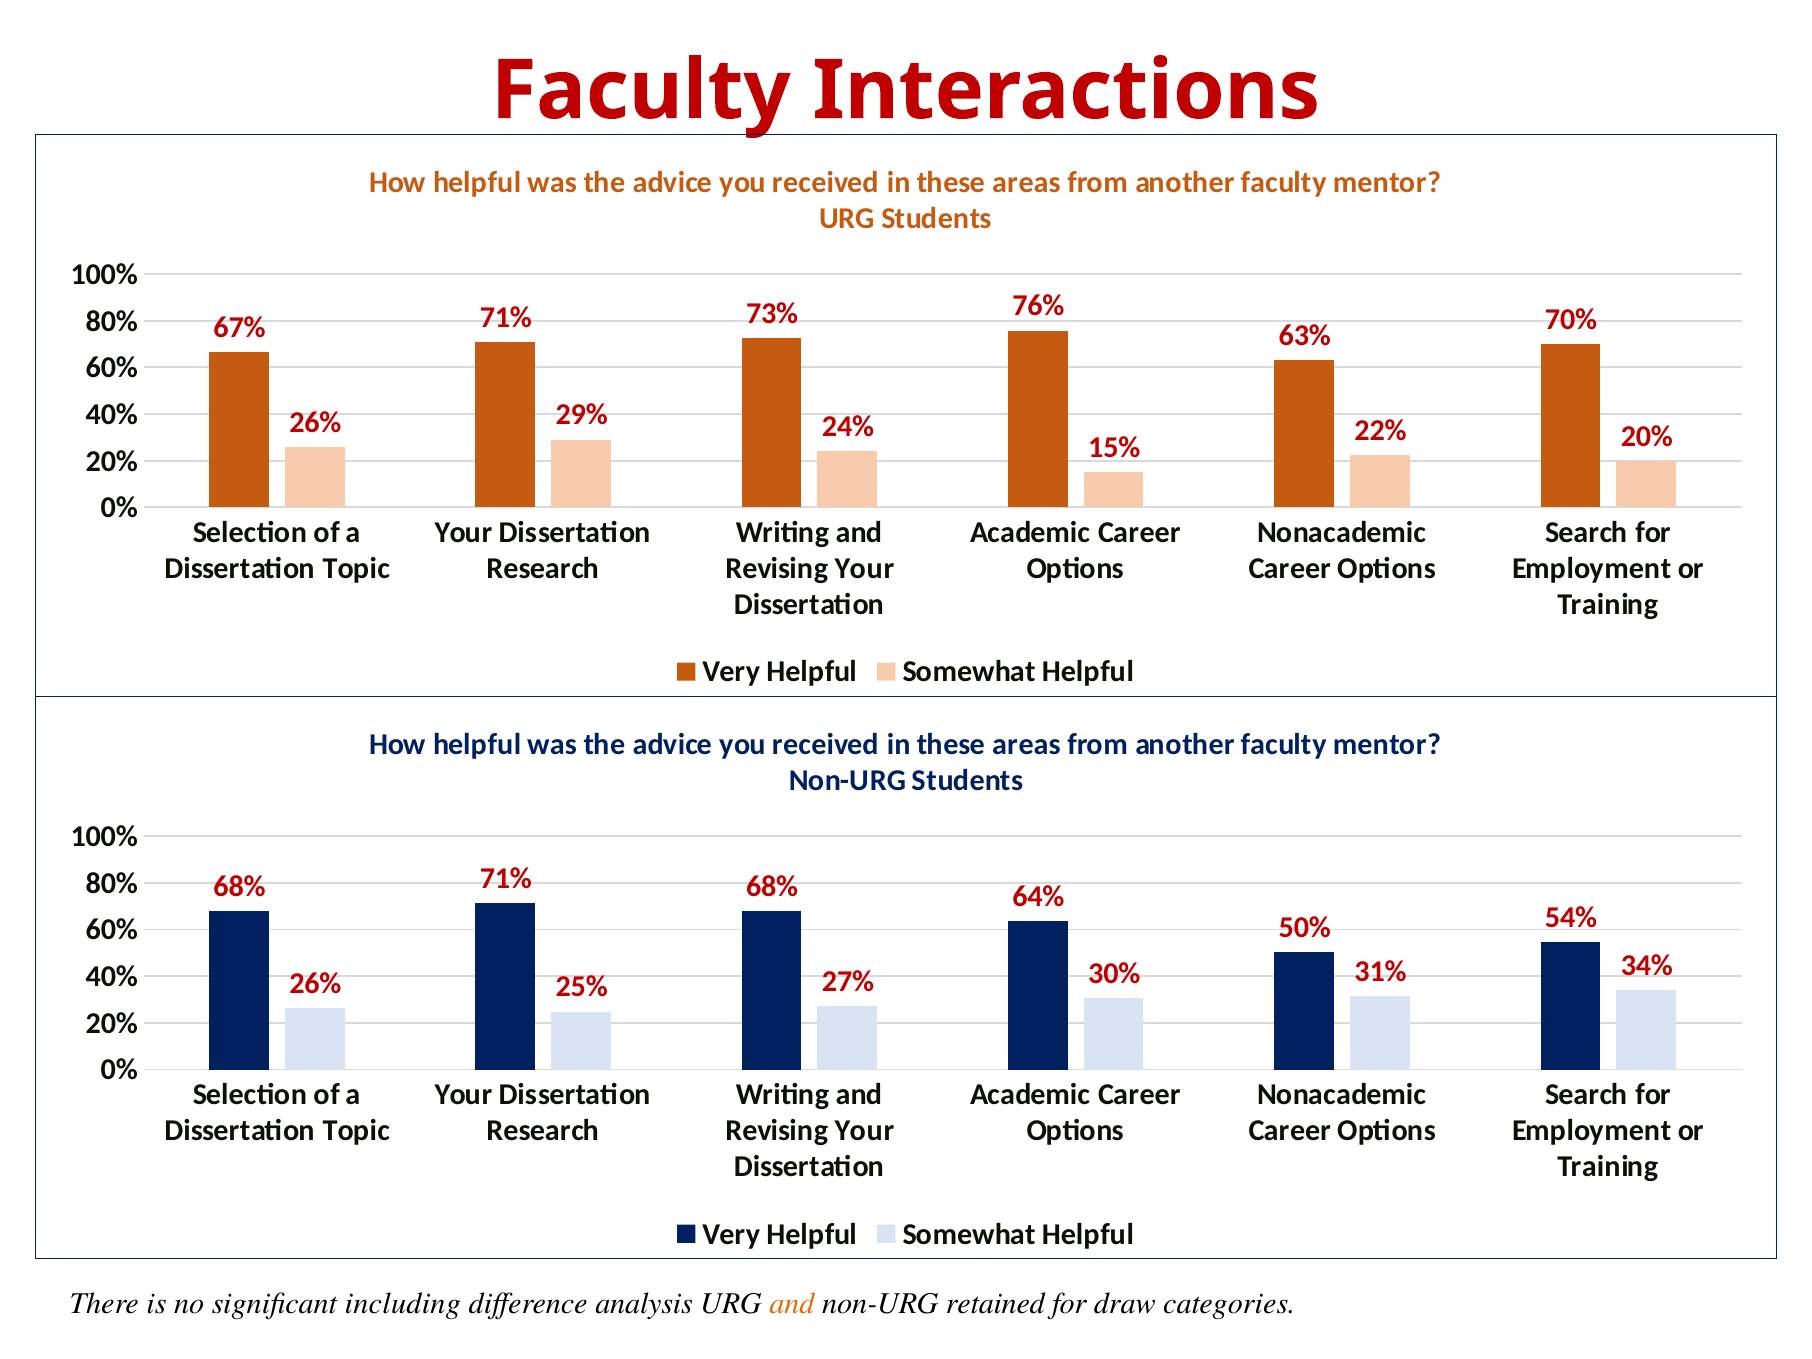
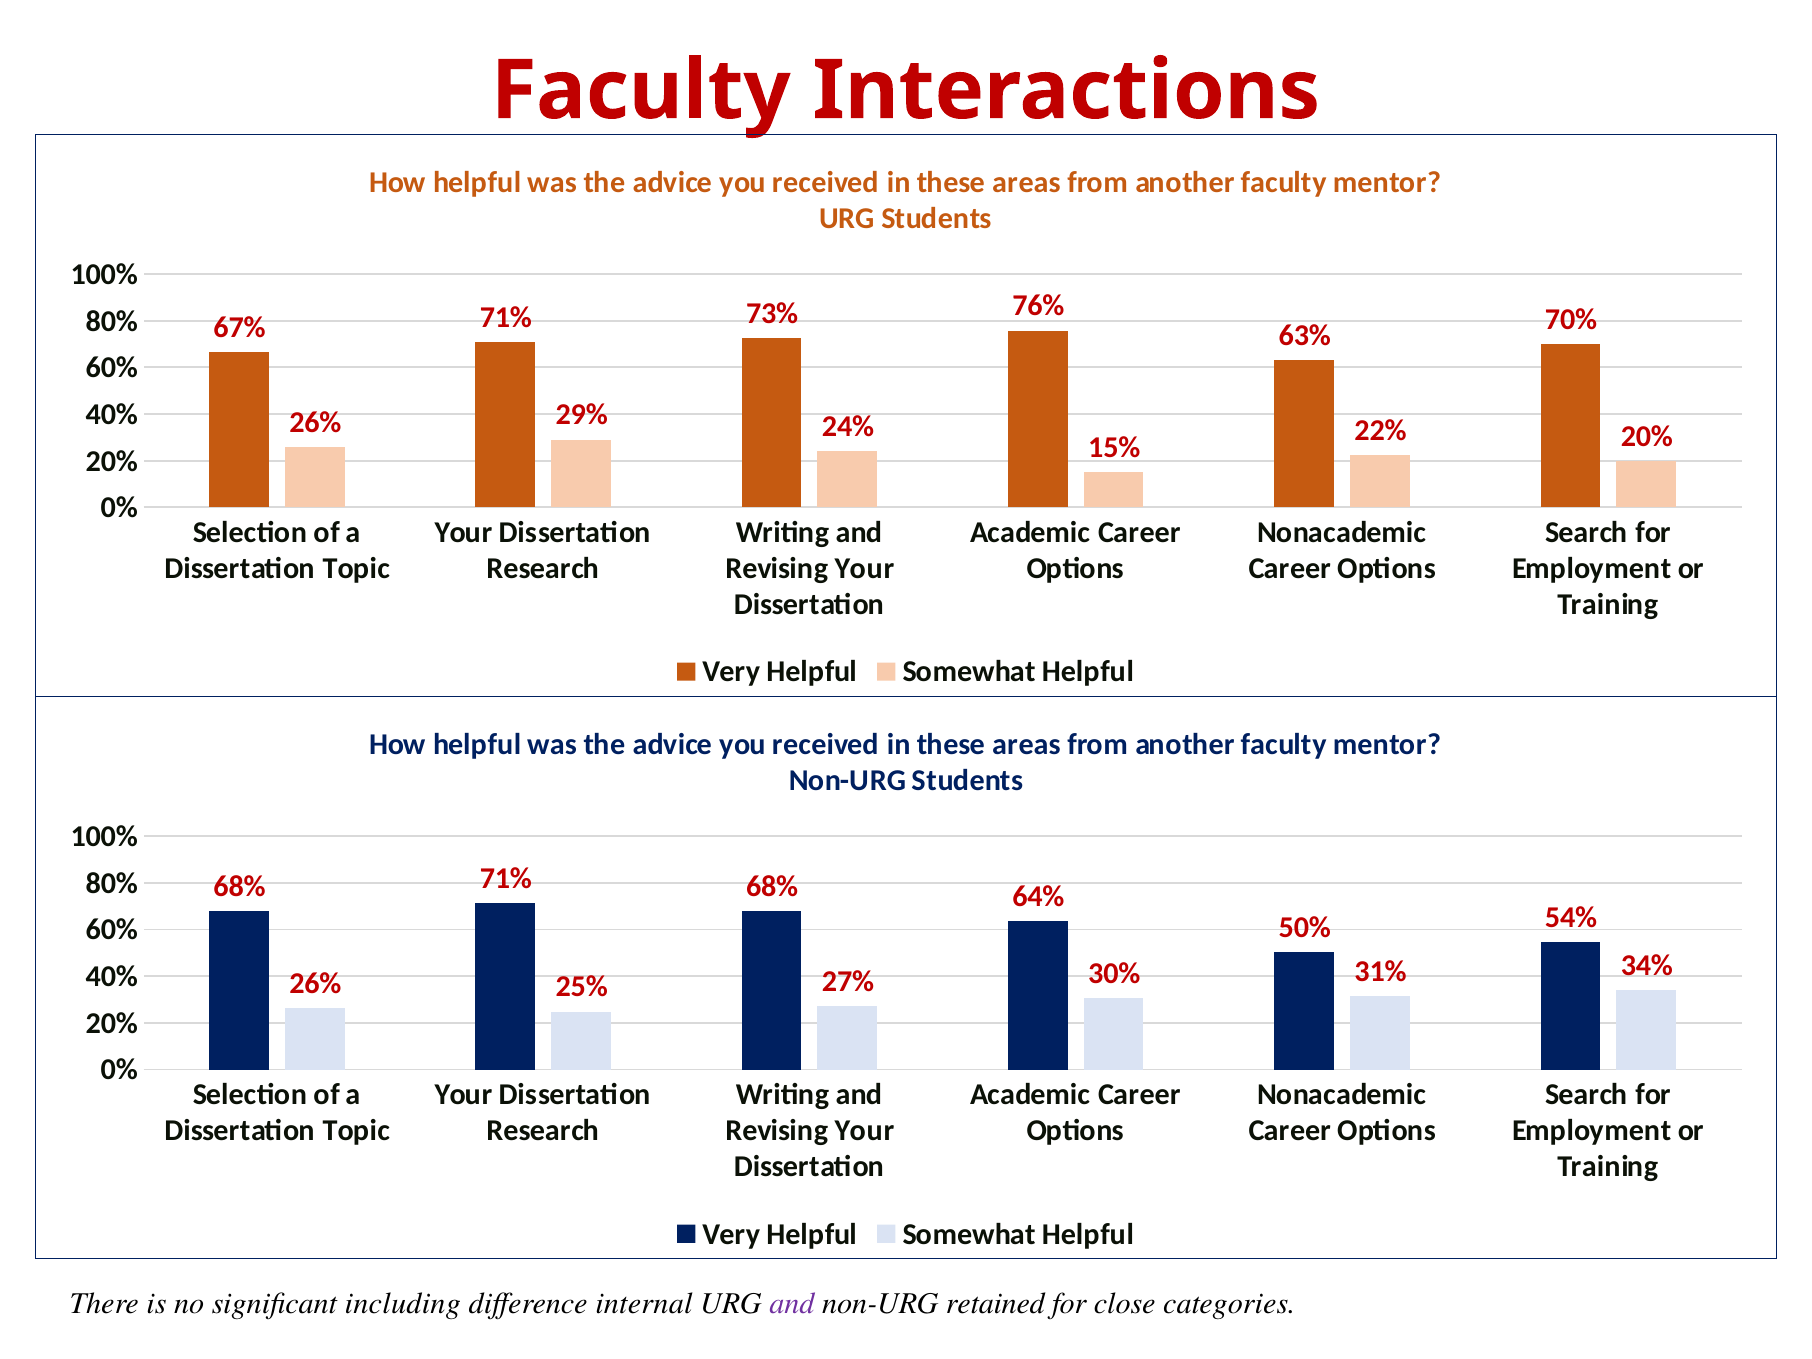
analysis: analysis -> internal
and at (792, 1304) colour: orange -> purple
draw: draw -> close
